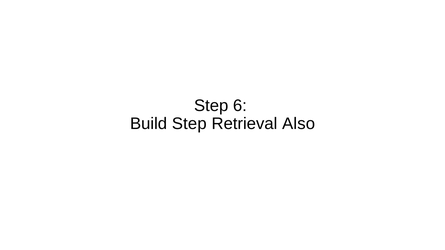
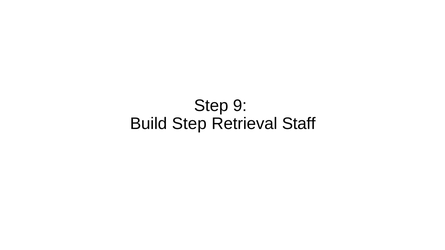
6: 6 -> 9
Also: Also -> Staff
